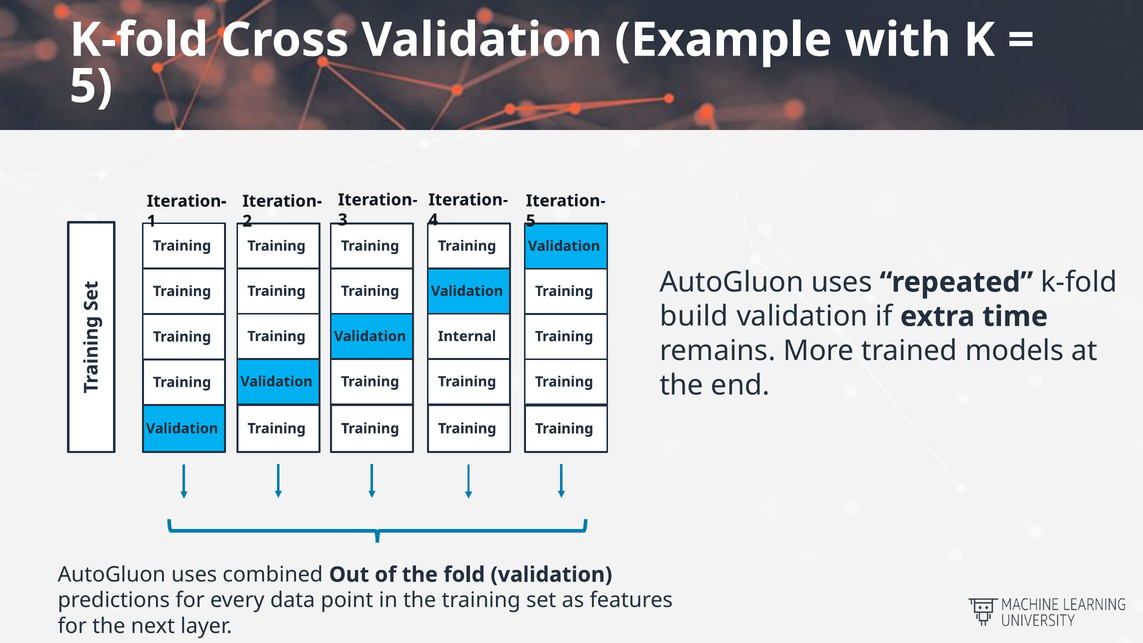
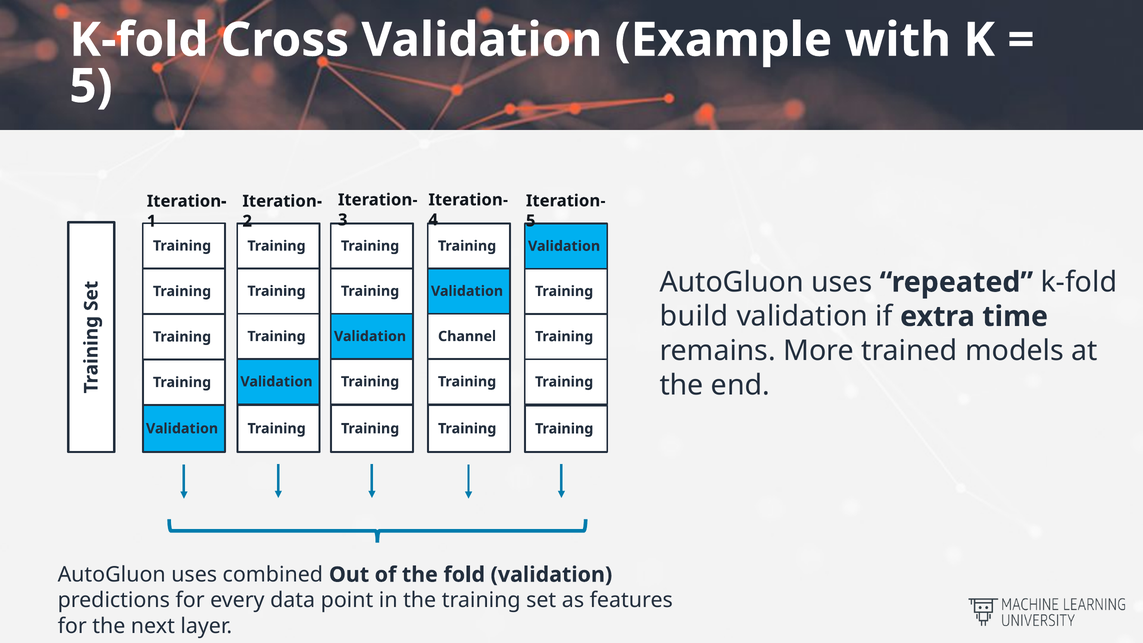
Internal: Internal -> Channel
